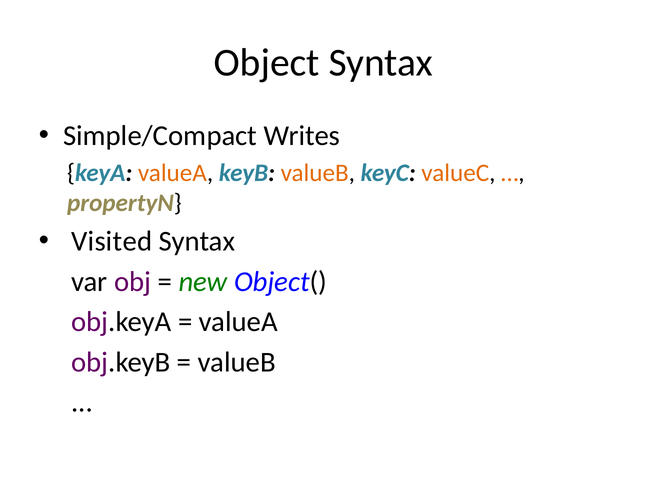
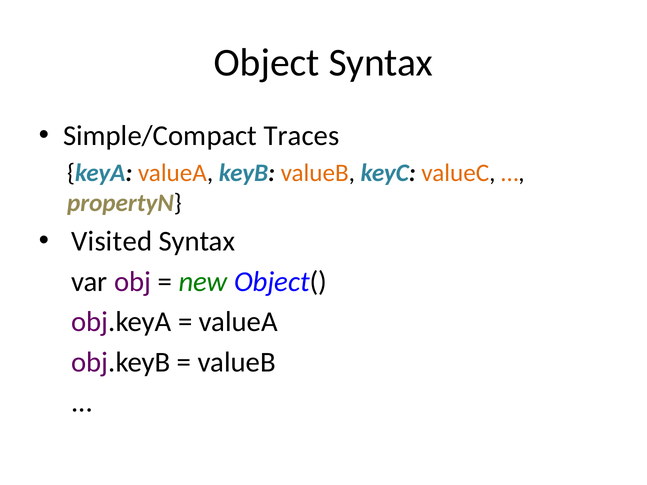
Writes: Writes -> Traces
